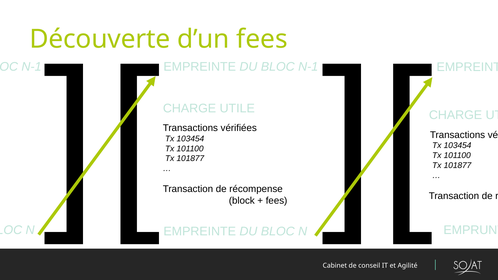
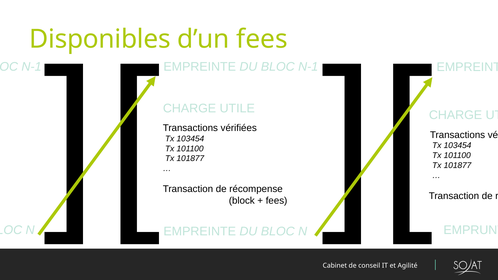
Découverte: Découverte -> Disponibles
